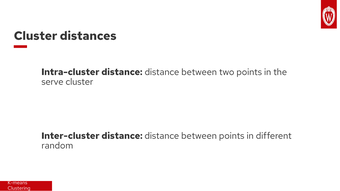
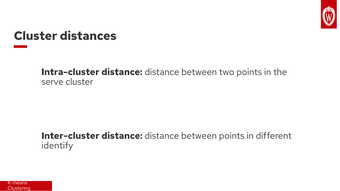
random: random -> identify
